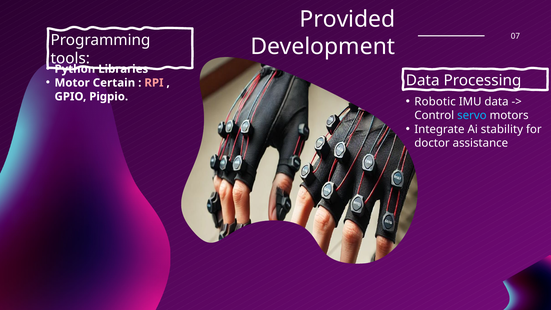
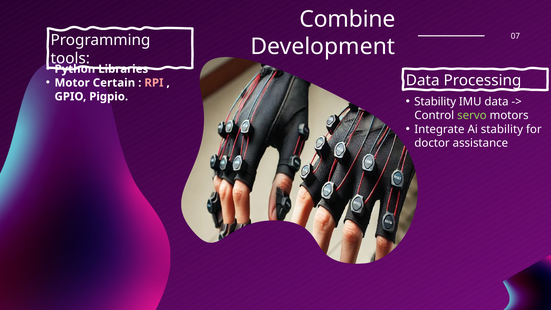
Provided: Provided -> Combine
Robotic at (435, 102): Robotic -> Stability
servo colour: light blue -> light green
